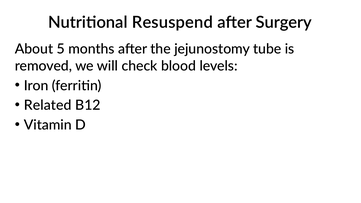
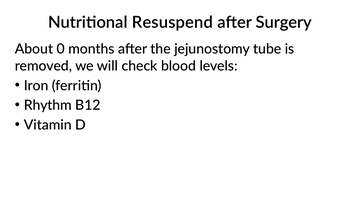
5: 5 -> 0
Related: Related -> Rhythm
